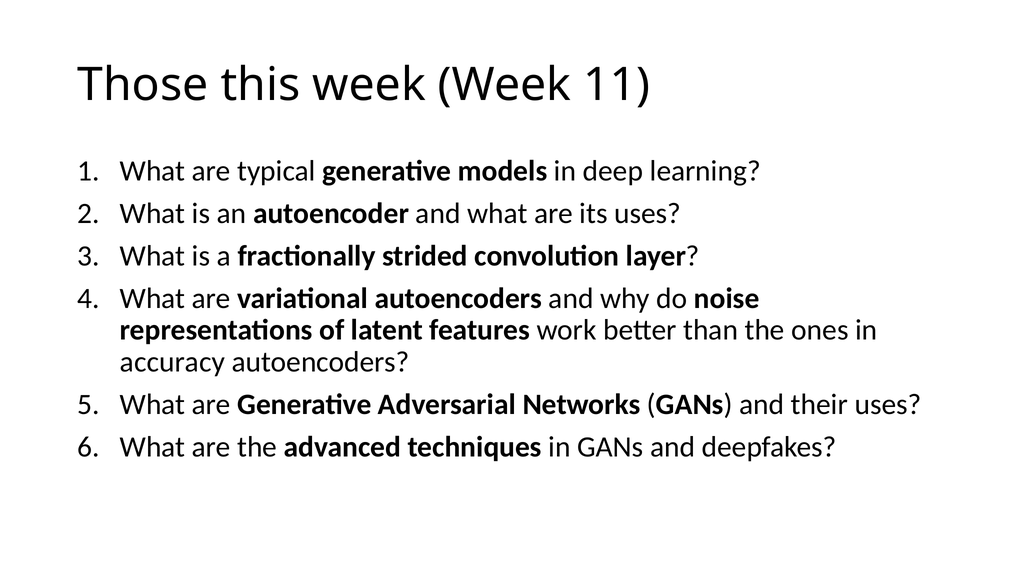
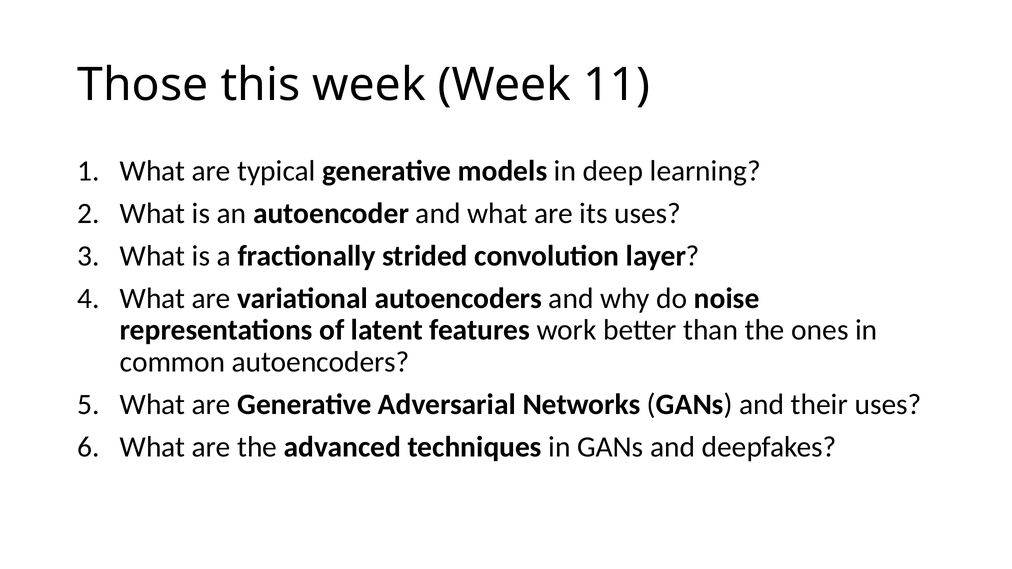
accuracy: accuracy -> common
